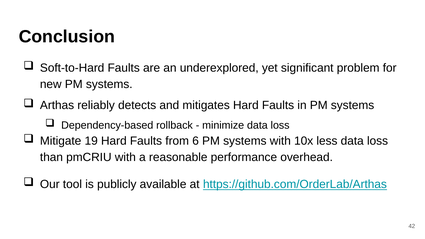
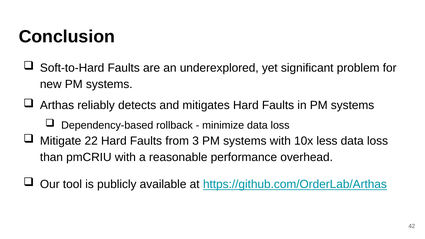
19: 19 -> 22
6: 6 -> 3
